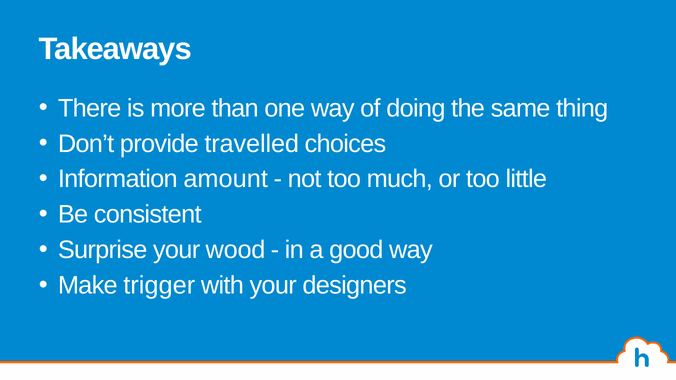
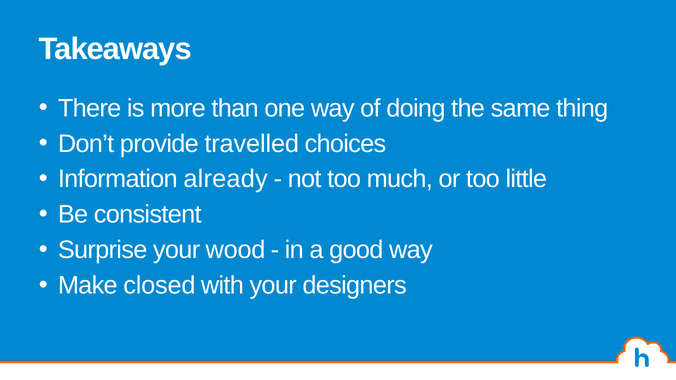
amount: amount -> already
trigger: trigger -> closed
